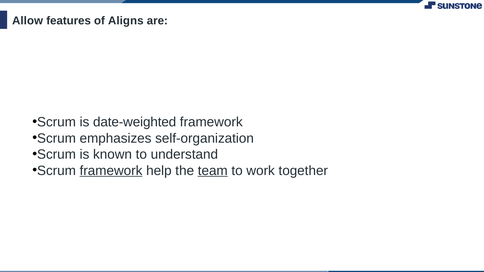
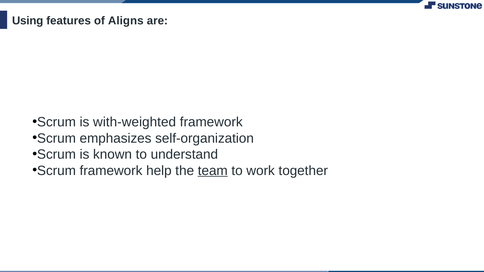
Allow: Allow -> Using
date-weighted: date-weighted -> with-weighted
framework at (111, 171) underline: present -> none
